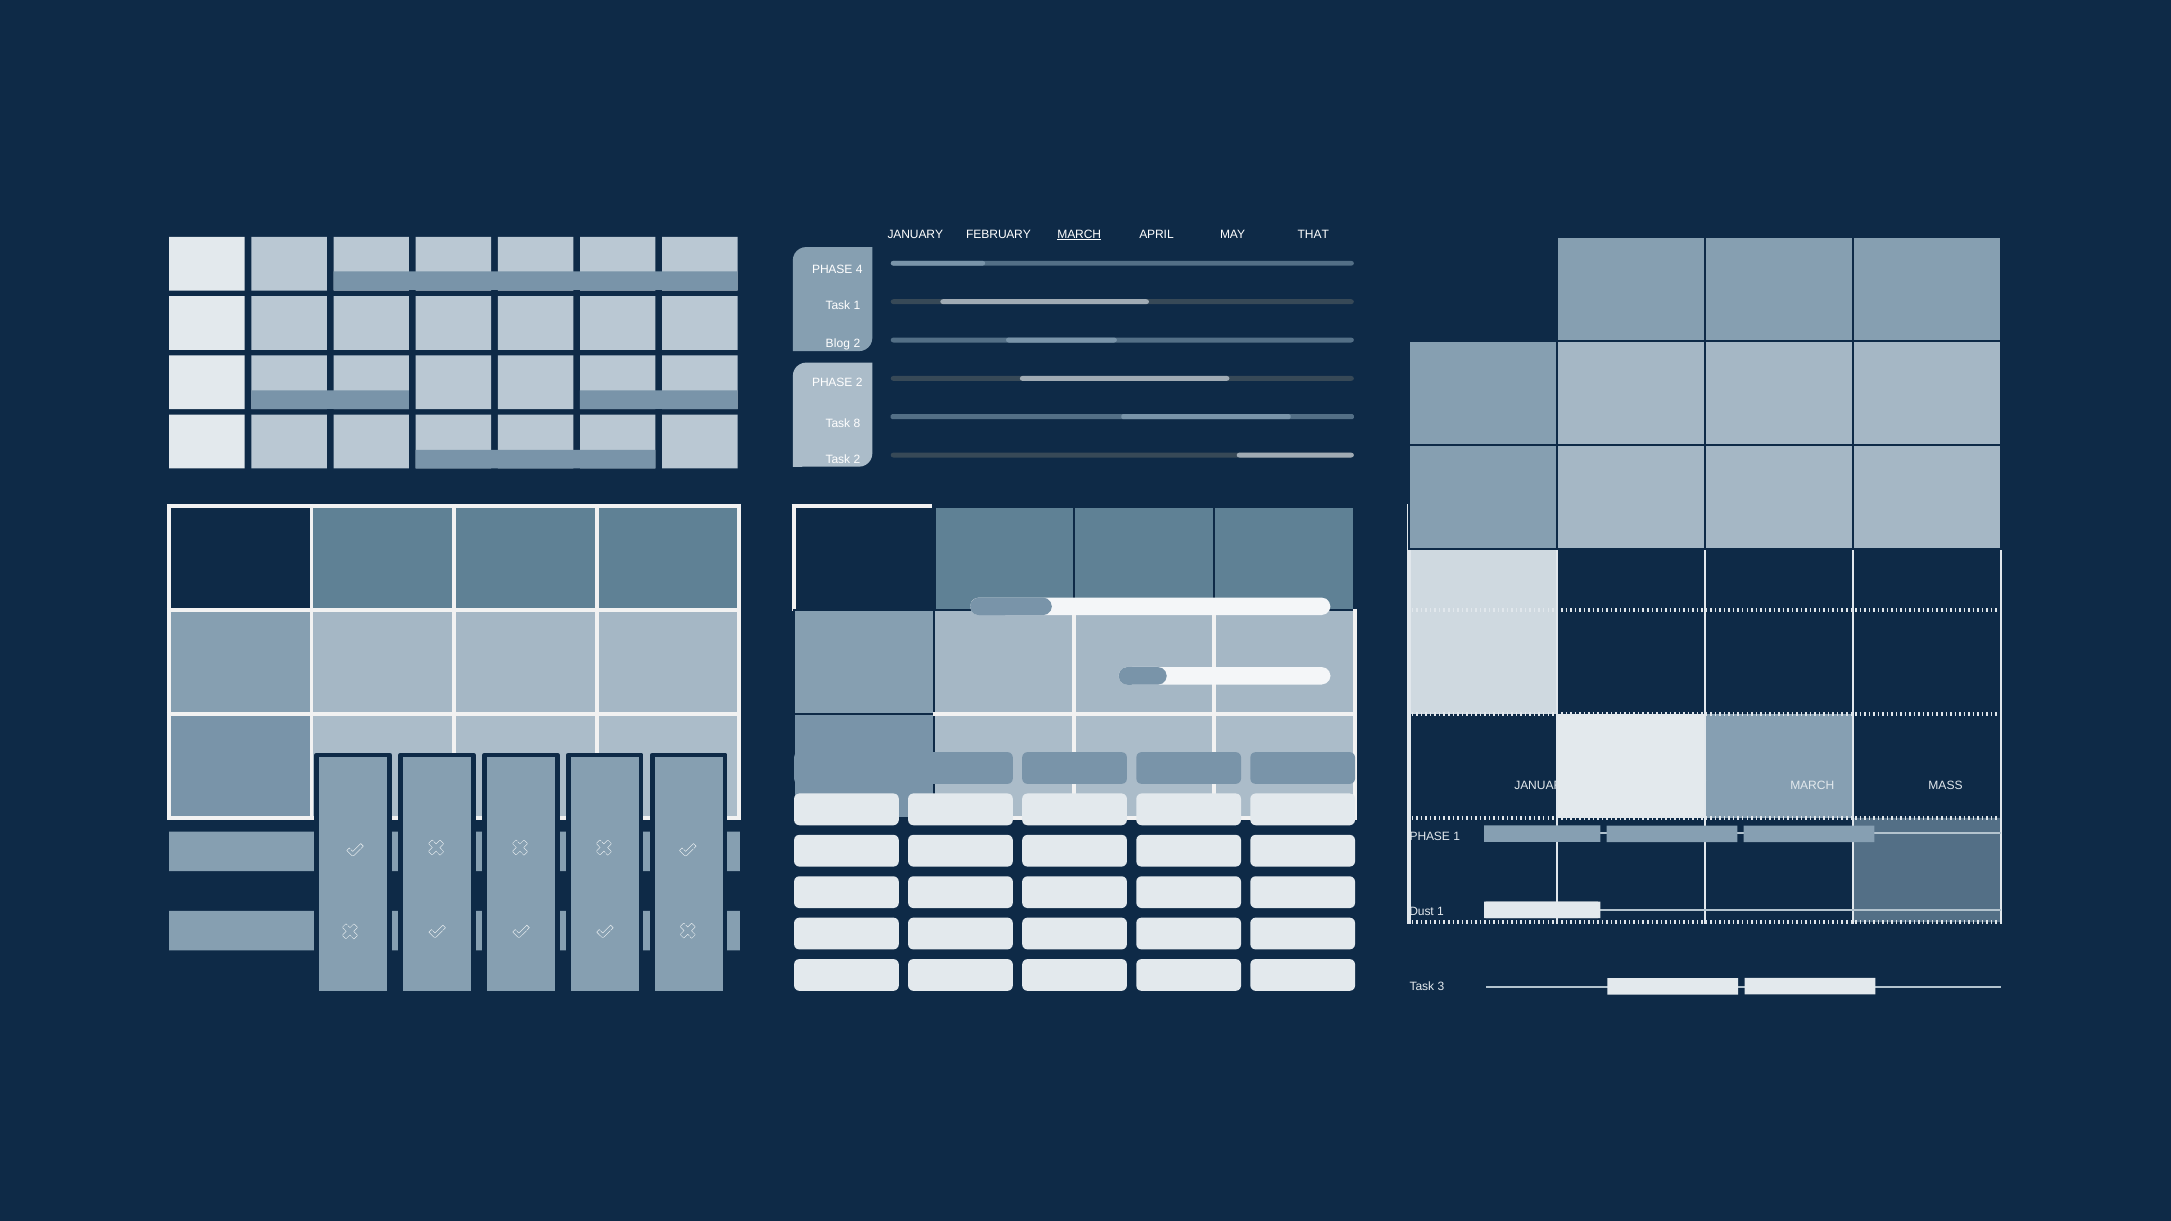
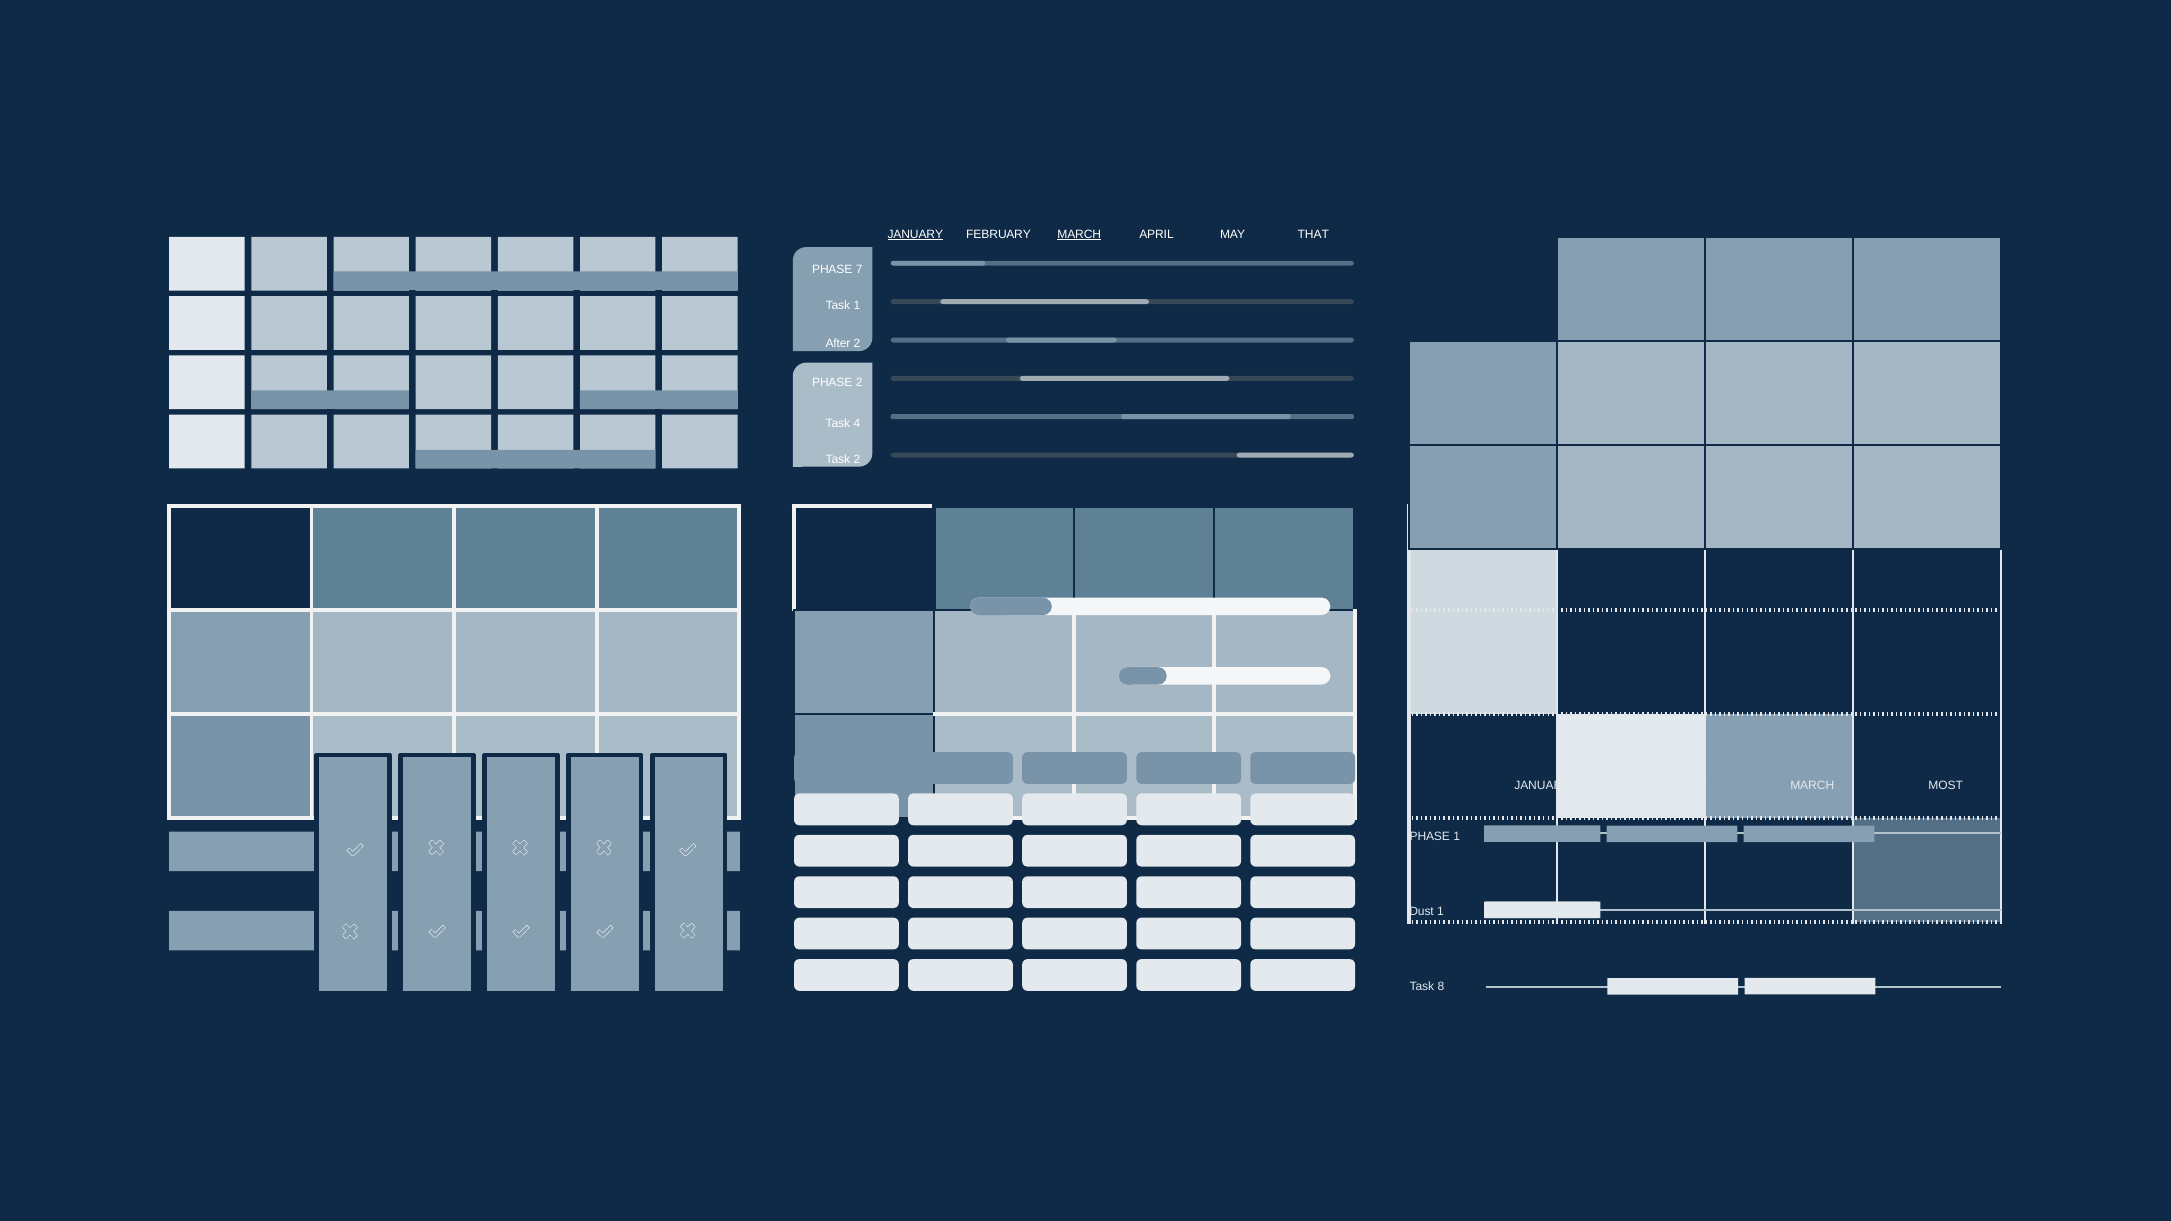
JANUARY at (915, 234) underline: none -> present
4: 4 -> 7
Blog: Blog -> After
8: 8 -> 4
MASS: MASS -> MOST
3: 3 -> 8
